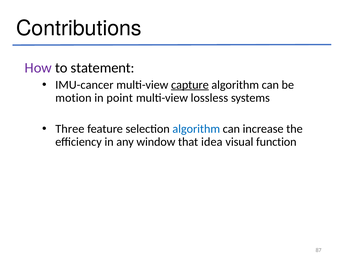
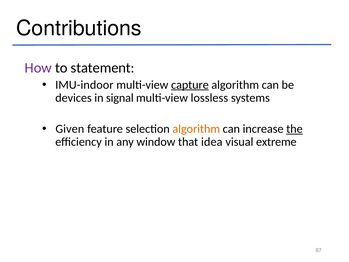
IMU-cancer: IMU-cancer -> IMU-indoor
motion: motion -> devices
point: point -> signal
Three: Three -> Given
algorithm at (196, 129) colour: blue -> orange
the underline: none -> present
function: function -> extreme
